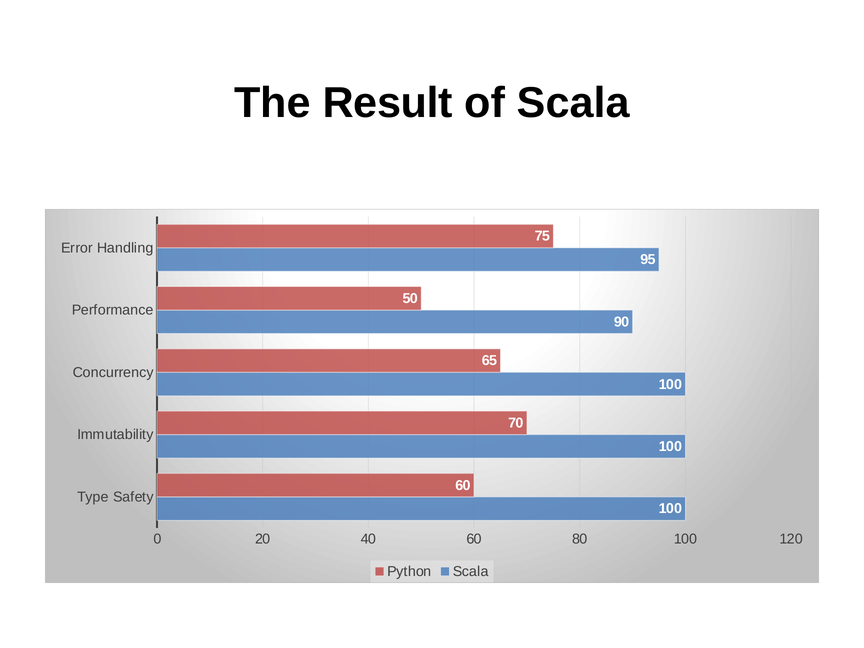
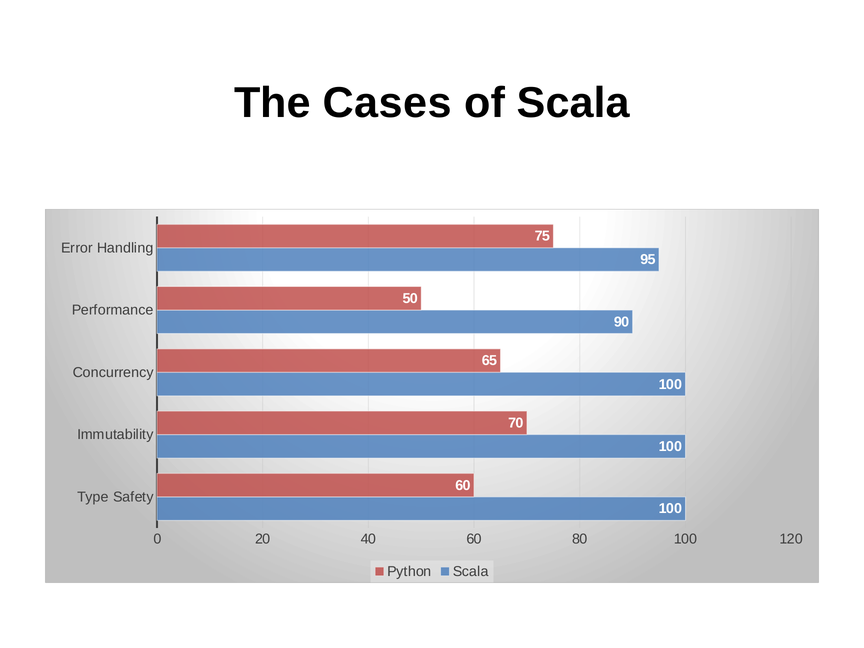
Result: Result -> Cases
